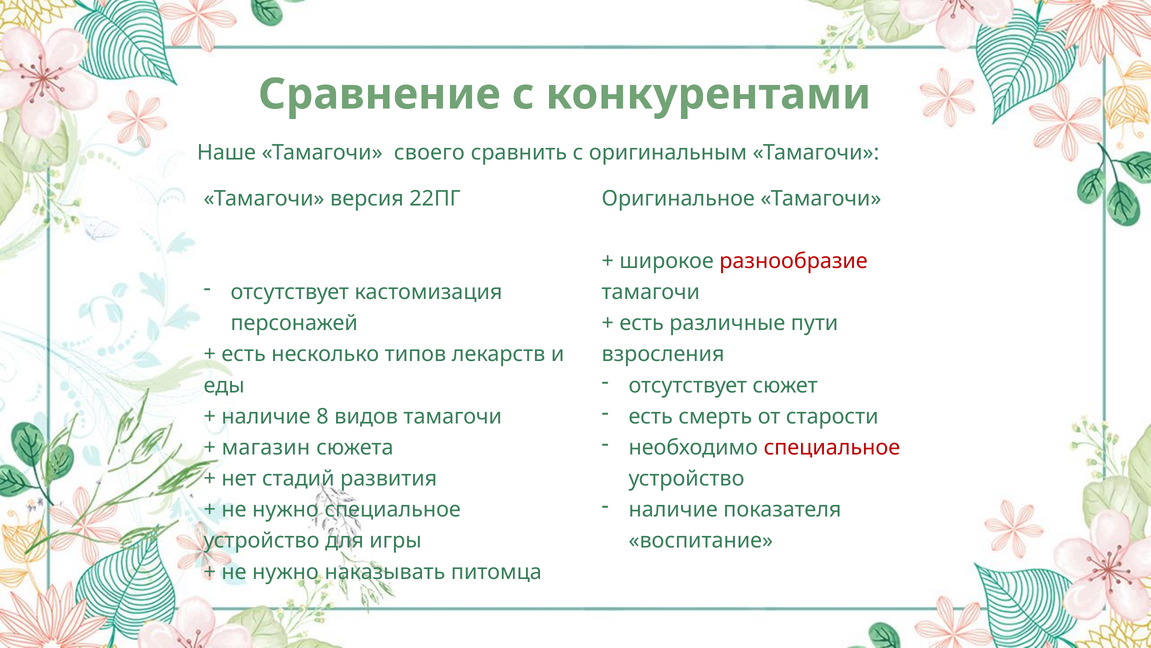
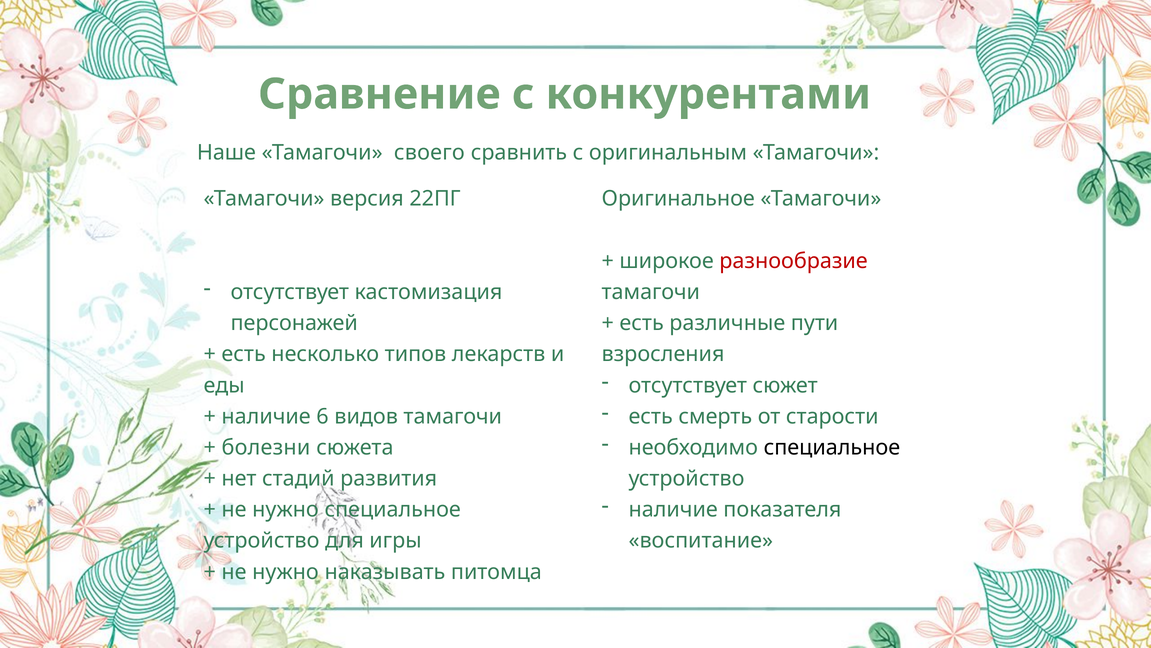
8: 8 -> 6
специальное at (832, 447) colour: red -> black
магазин: магазин -> болезни
